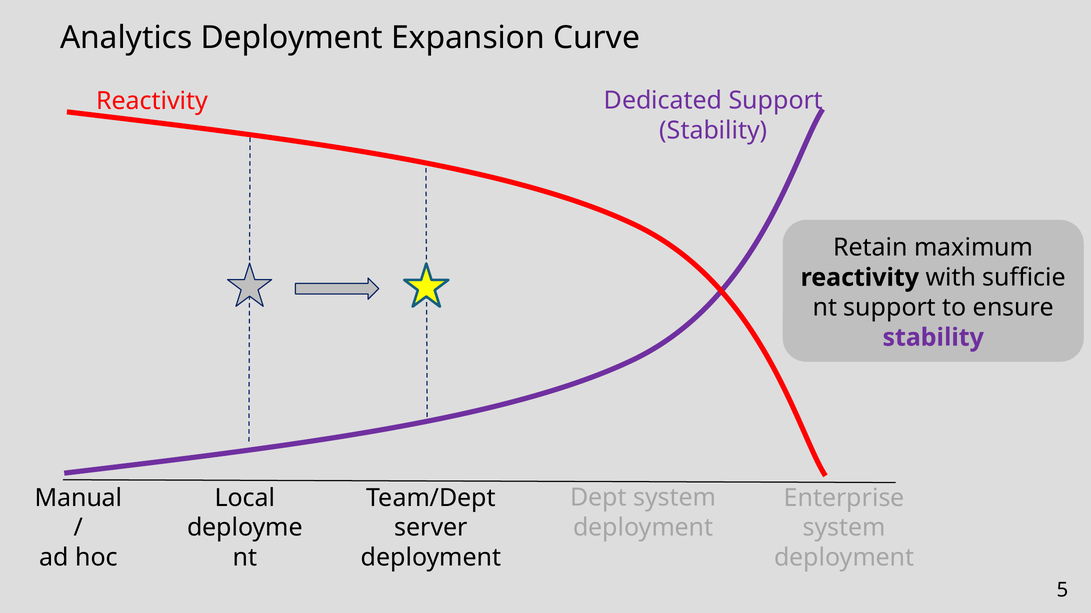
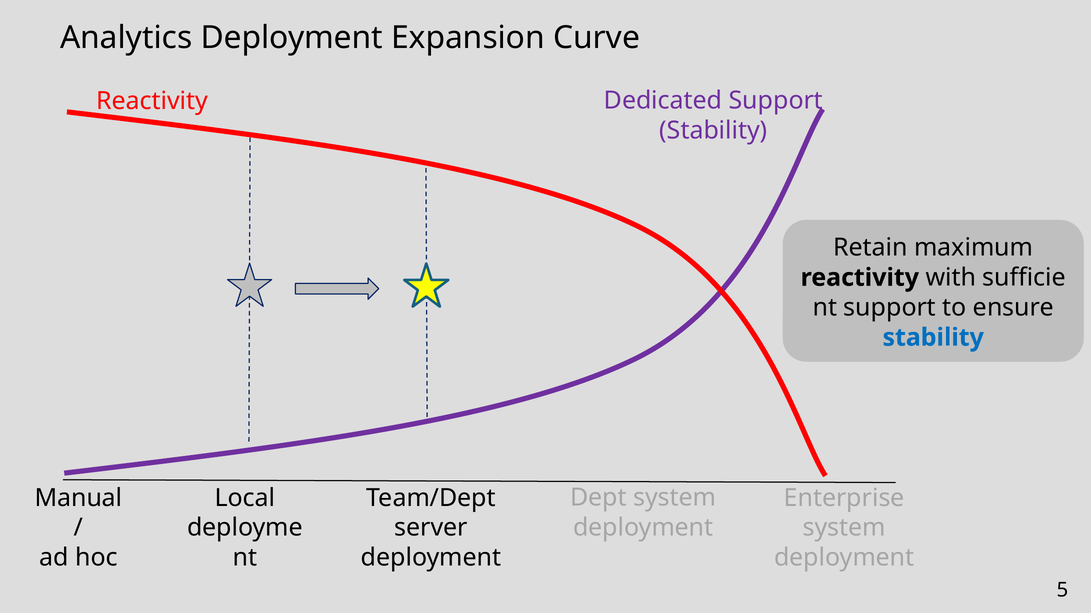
stability at (933, 338) colour: purple -> blue
